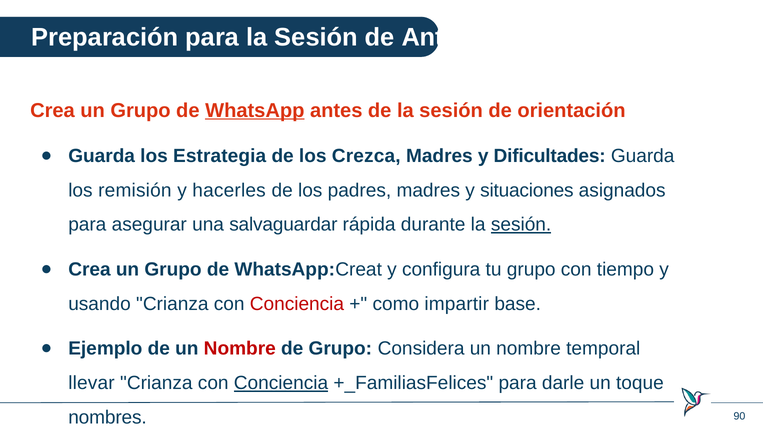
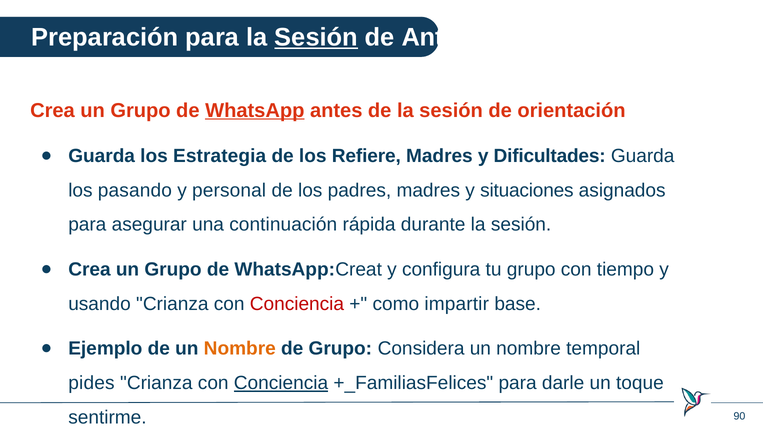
Sesión at (316, 37) underline: none -> present
Crezca: Crezca -> Refiere
remisión: remisión -> pasando
hacerles: hacerles -> personal
salvaguardar: salvaguardar -> continuación
sesión at (521, 225) underline: present -> none
Nombre at (240, 349) colour: red -> orange
llevar: llevar -> pides
nombres: nombres -> sentirme
